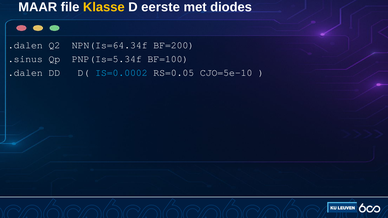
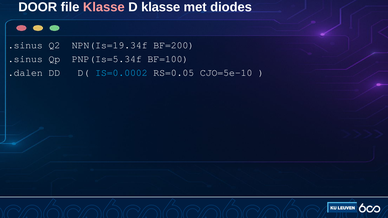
MAAR: MAAR -> DOOR
Klasse at (104, 7) colour: yellow -> pink
D eerste: eerste -> klasse
.dalen at (25, 45): .dalen -> .sinus
NPN(Is=64.34f: NPN(Is=64.34f -> NPN(Is=19.34f
